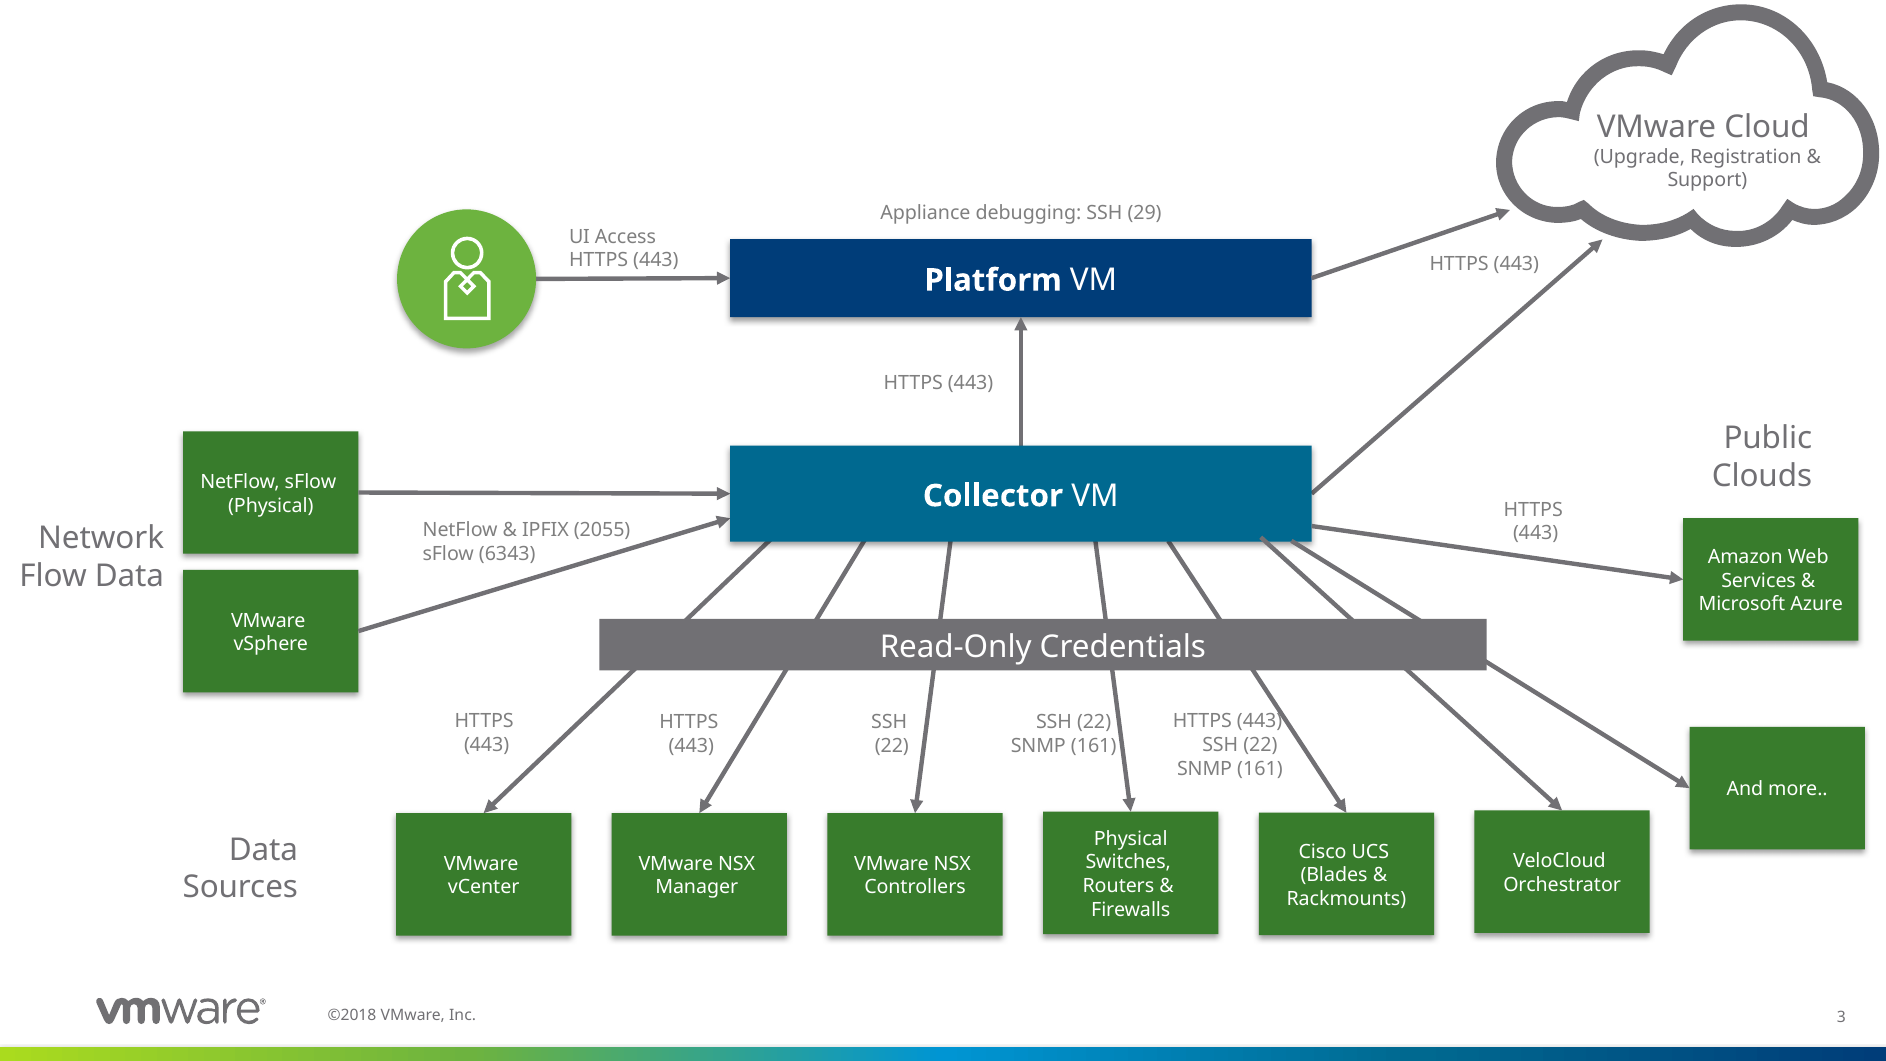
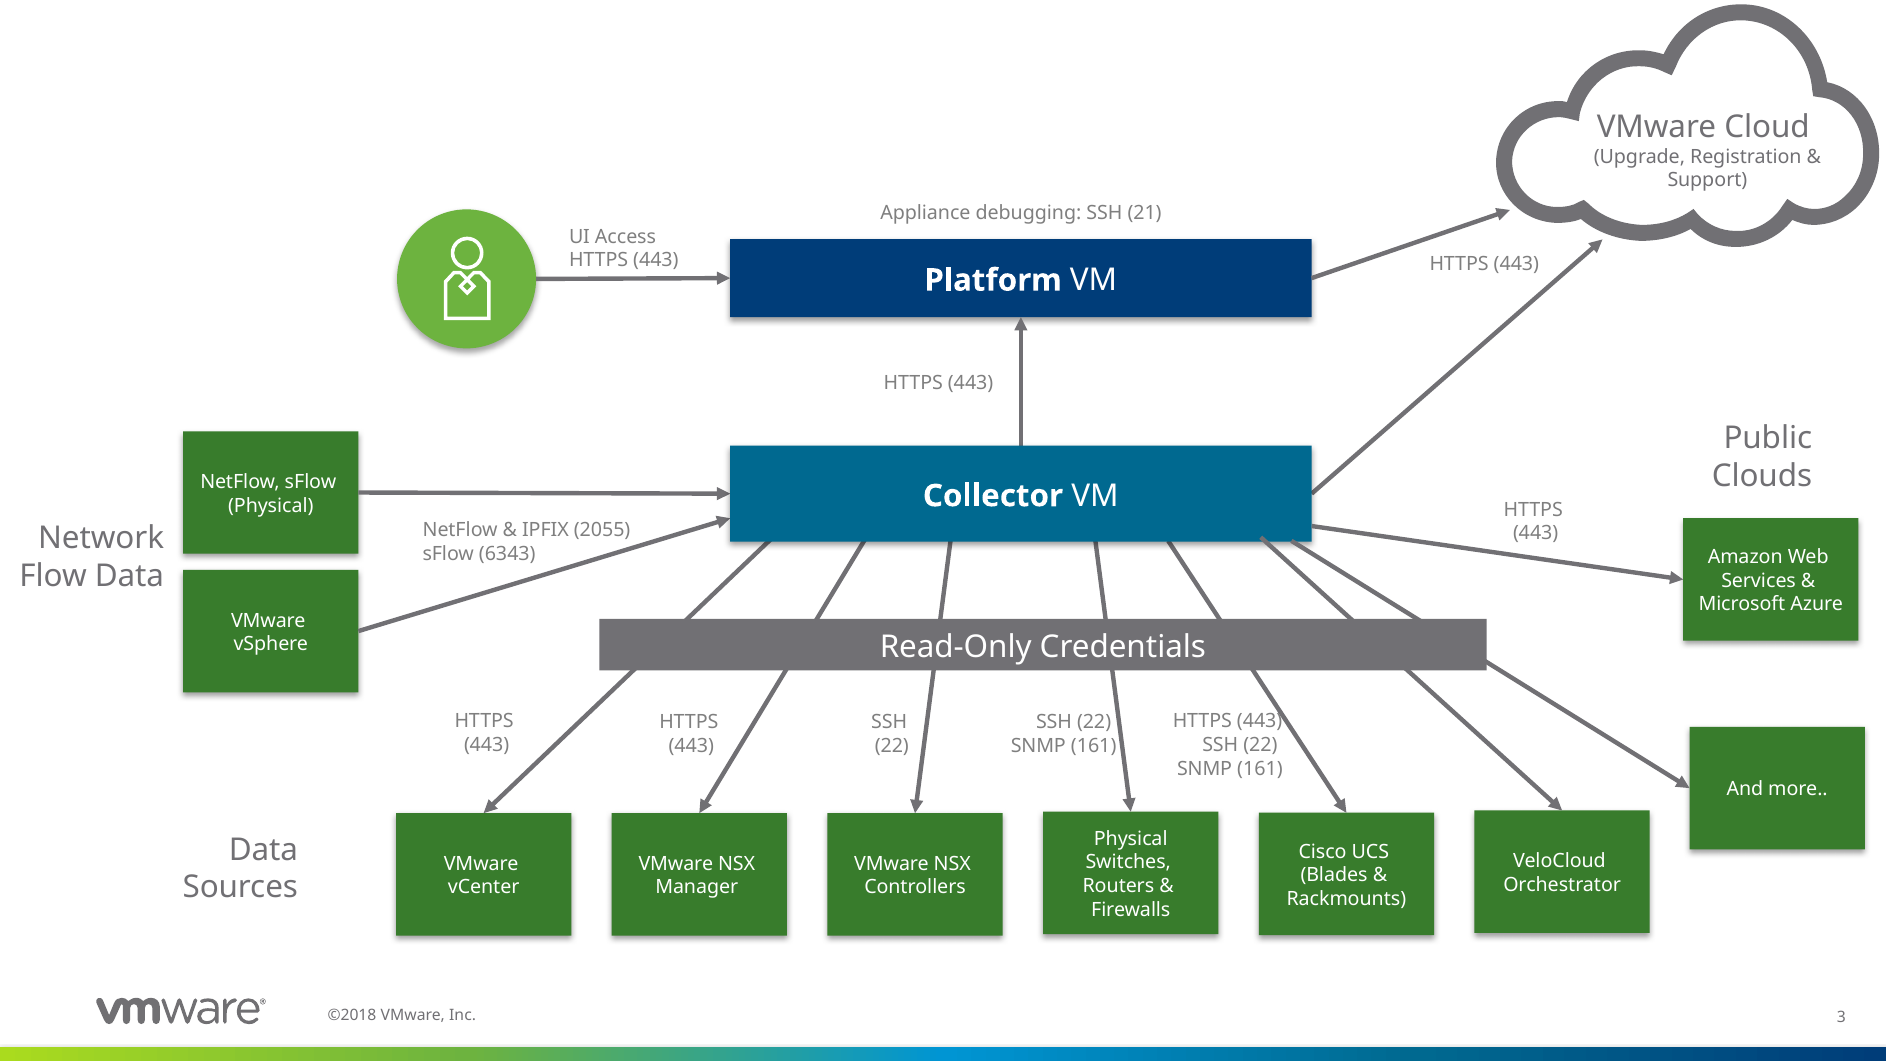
29: 29 -> 21
